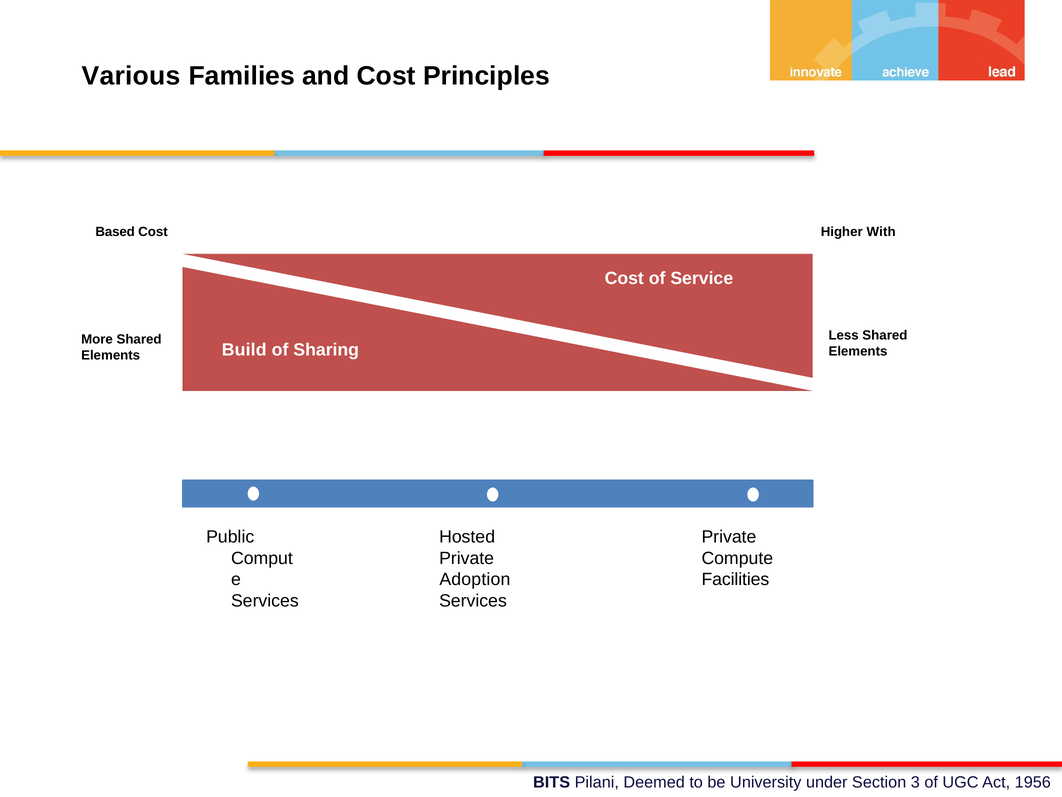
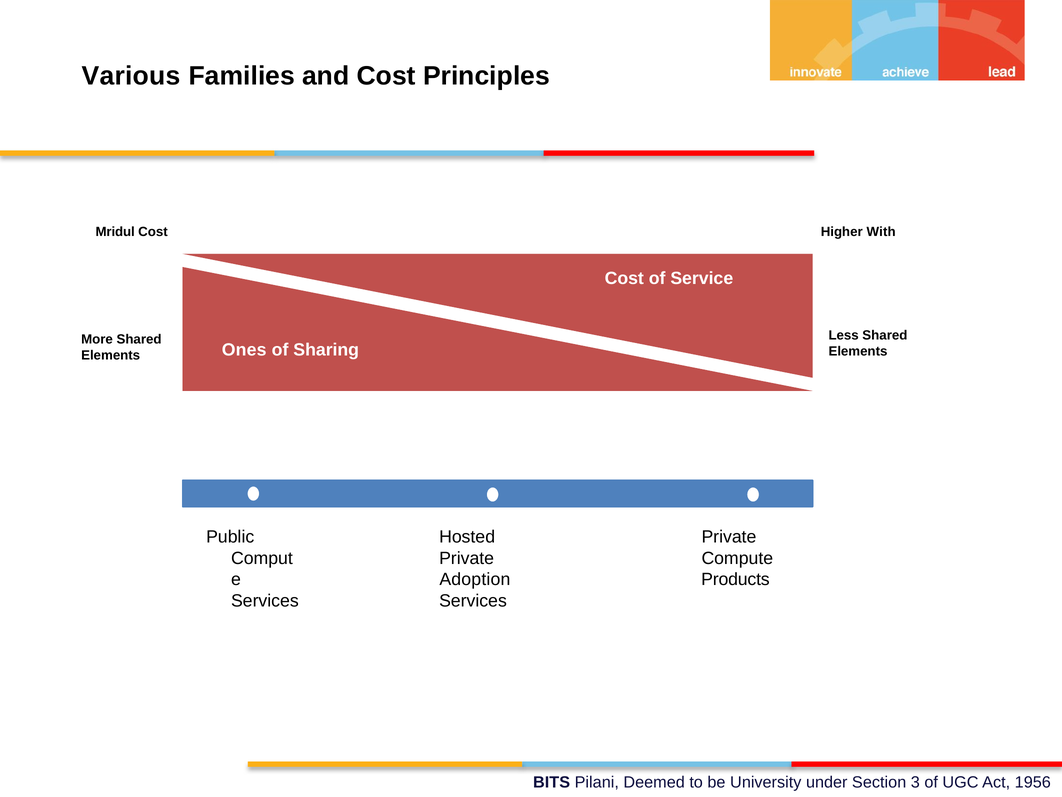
Based: Based -> Mridul
Build: Build -> Ones
Facilities: Facilities -> Products
